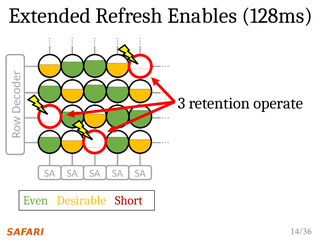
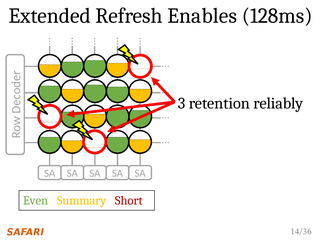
operate: operate -> reliably
Desirable: Desirable -> Summary
